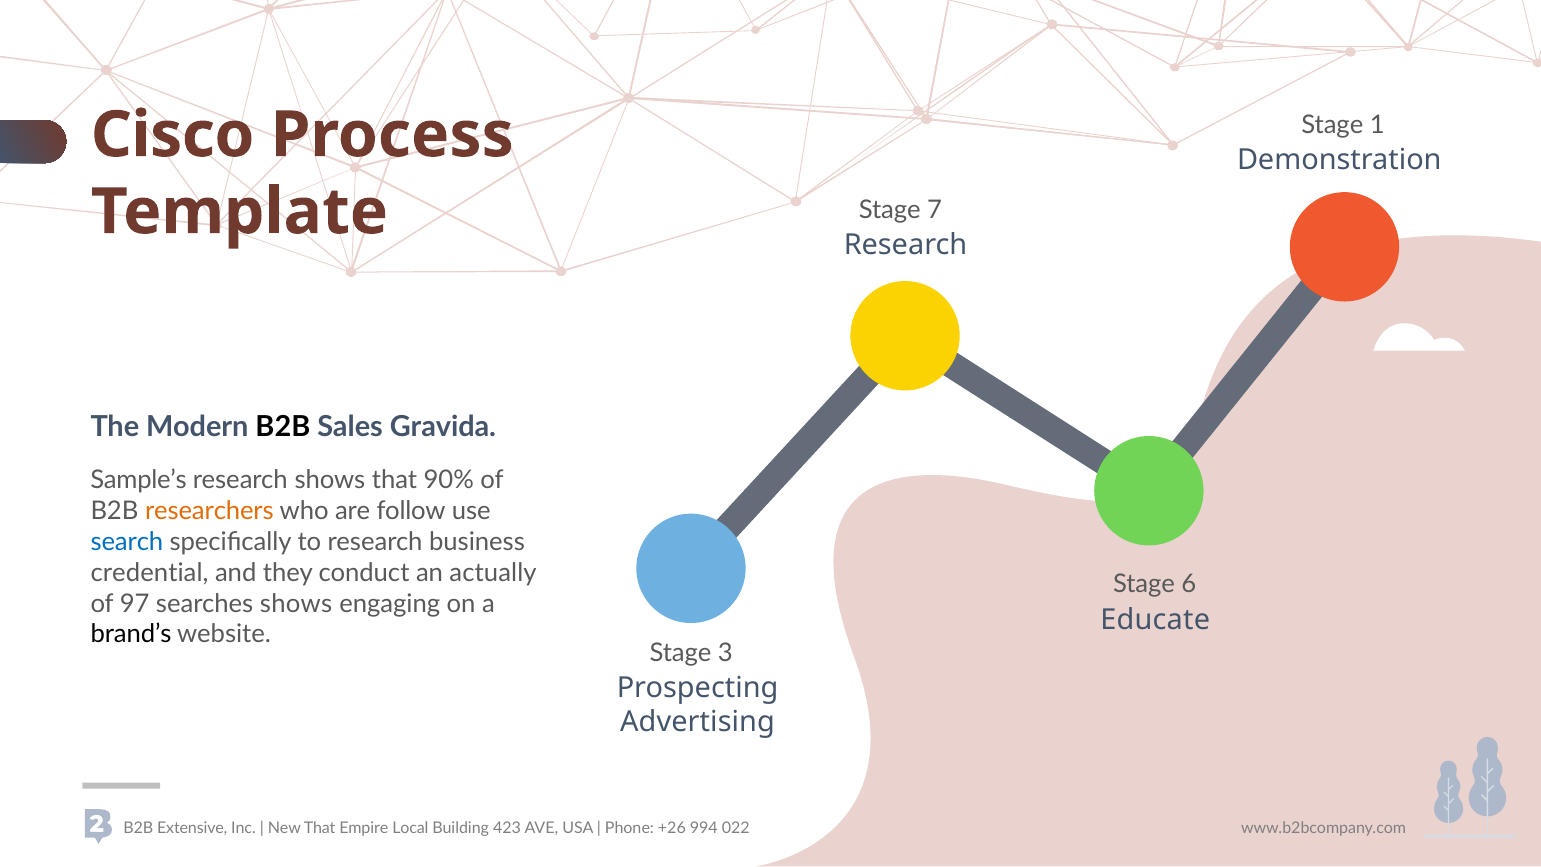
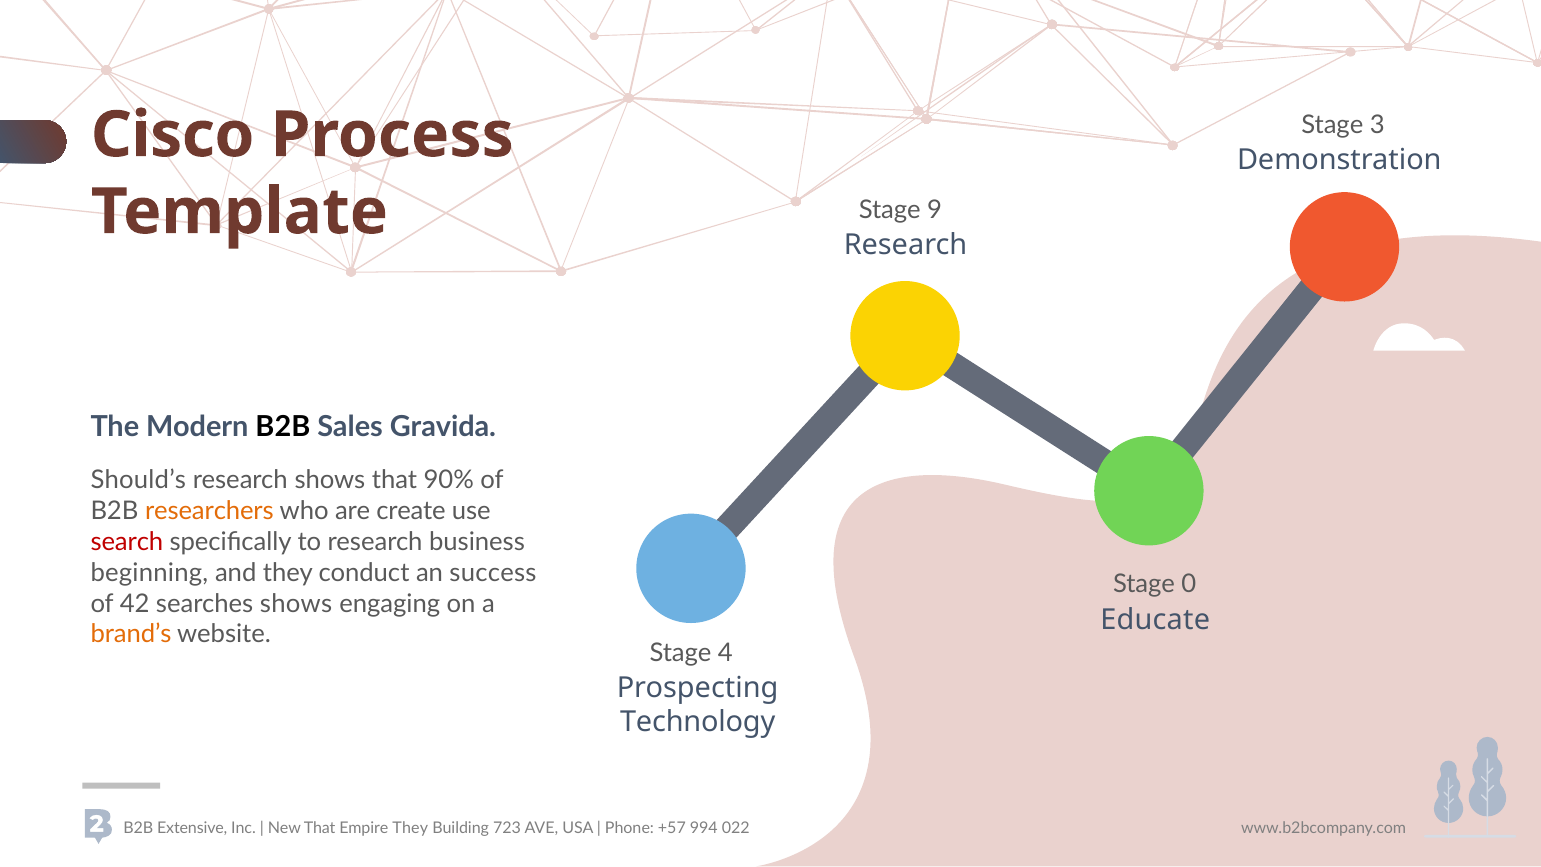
1: 1 -> 3
7: 7 -> 9
Sample’s: Sample’s -> Should’s
follow: follow -> create
search colour: blue -> red
credential: credential -> beginning
actually: actually -> success
6: 6 -> 0
97: 97 -> 42
brand’s colour: black -> orange
3: 3 -> 4
Advertising: Advertising -> Technology
Empire Local: Local -> They
423: 423 -> 723
+26: +26 -> +57
